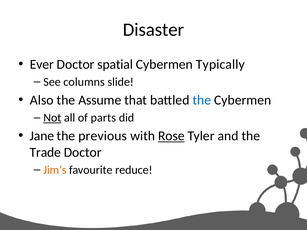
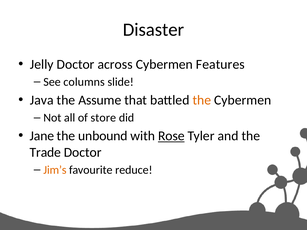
Ever: Ever -> Jelly
spatial: spatial -> across
Typically: Typically -> Features
Also: Also -> Java
the at (202, 100) colour: blue -> orange
Not underline: present -> none
parts: parts -> store
previous: previous -> unbound
